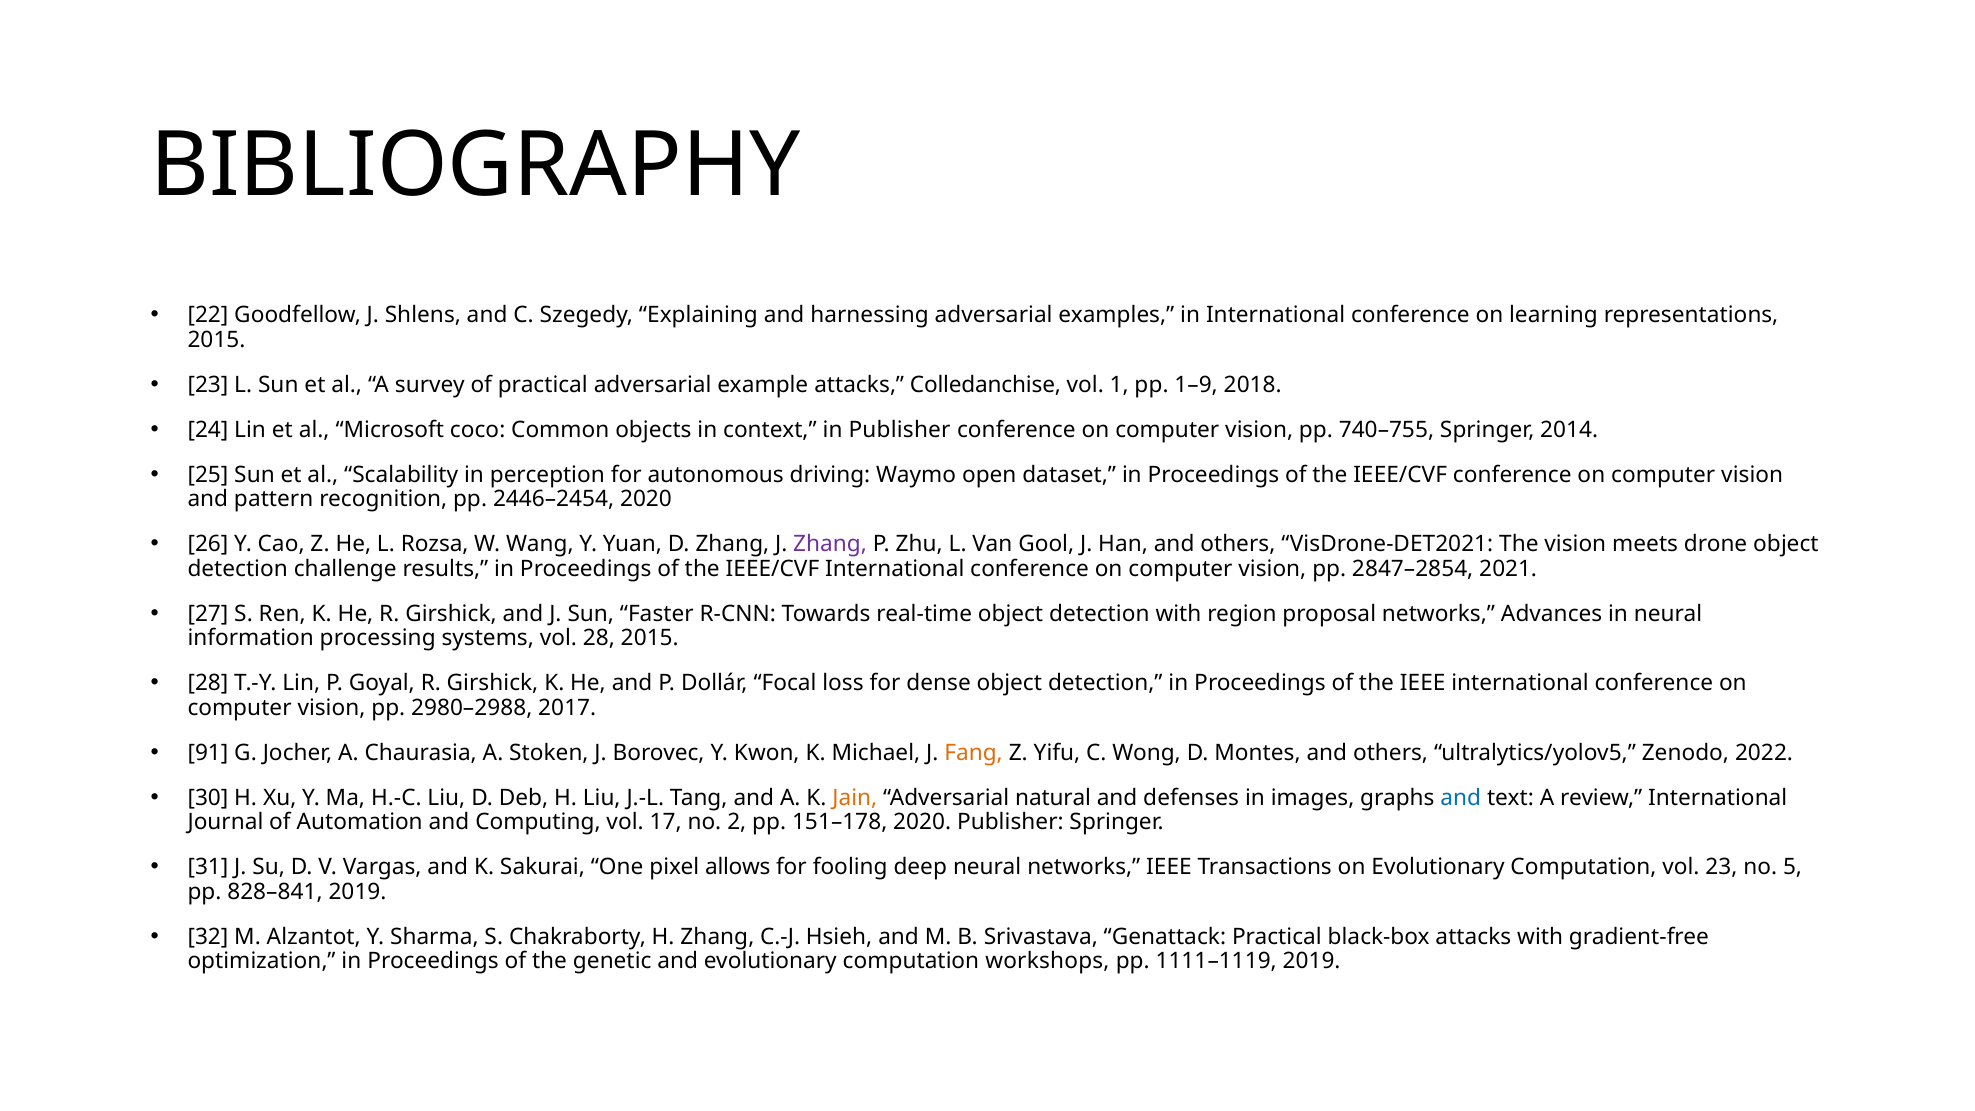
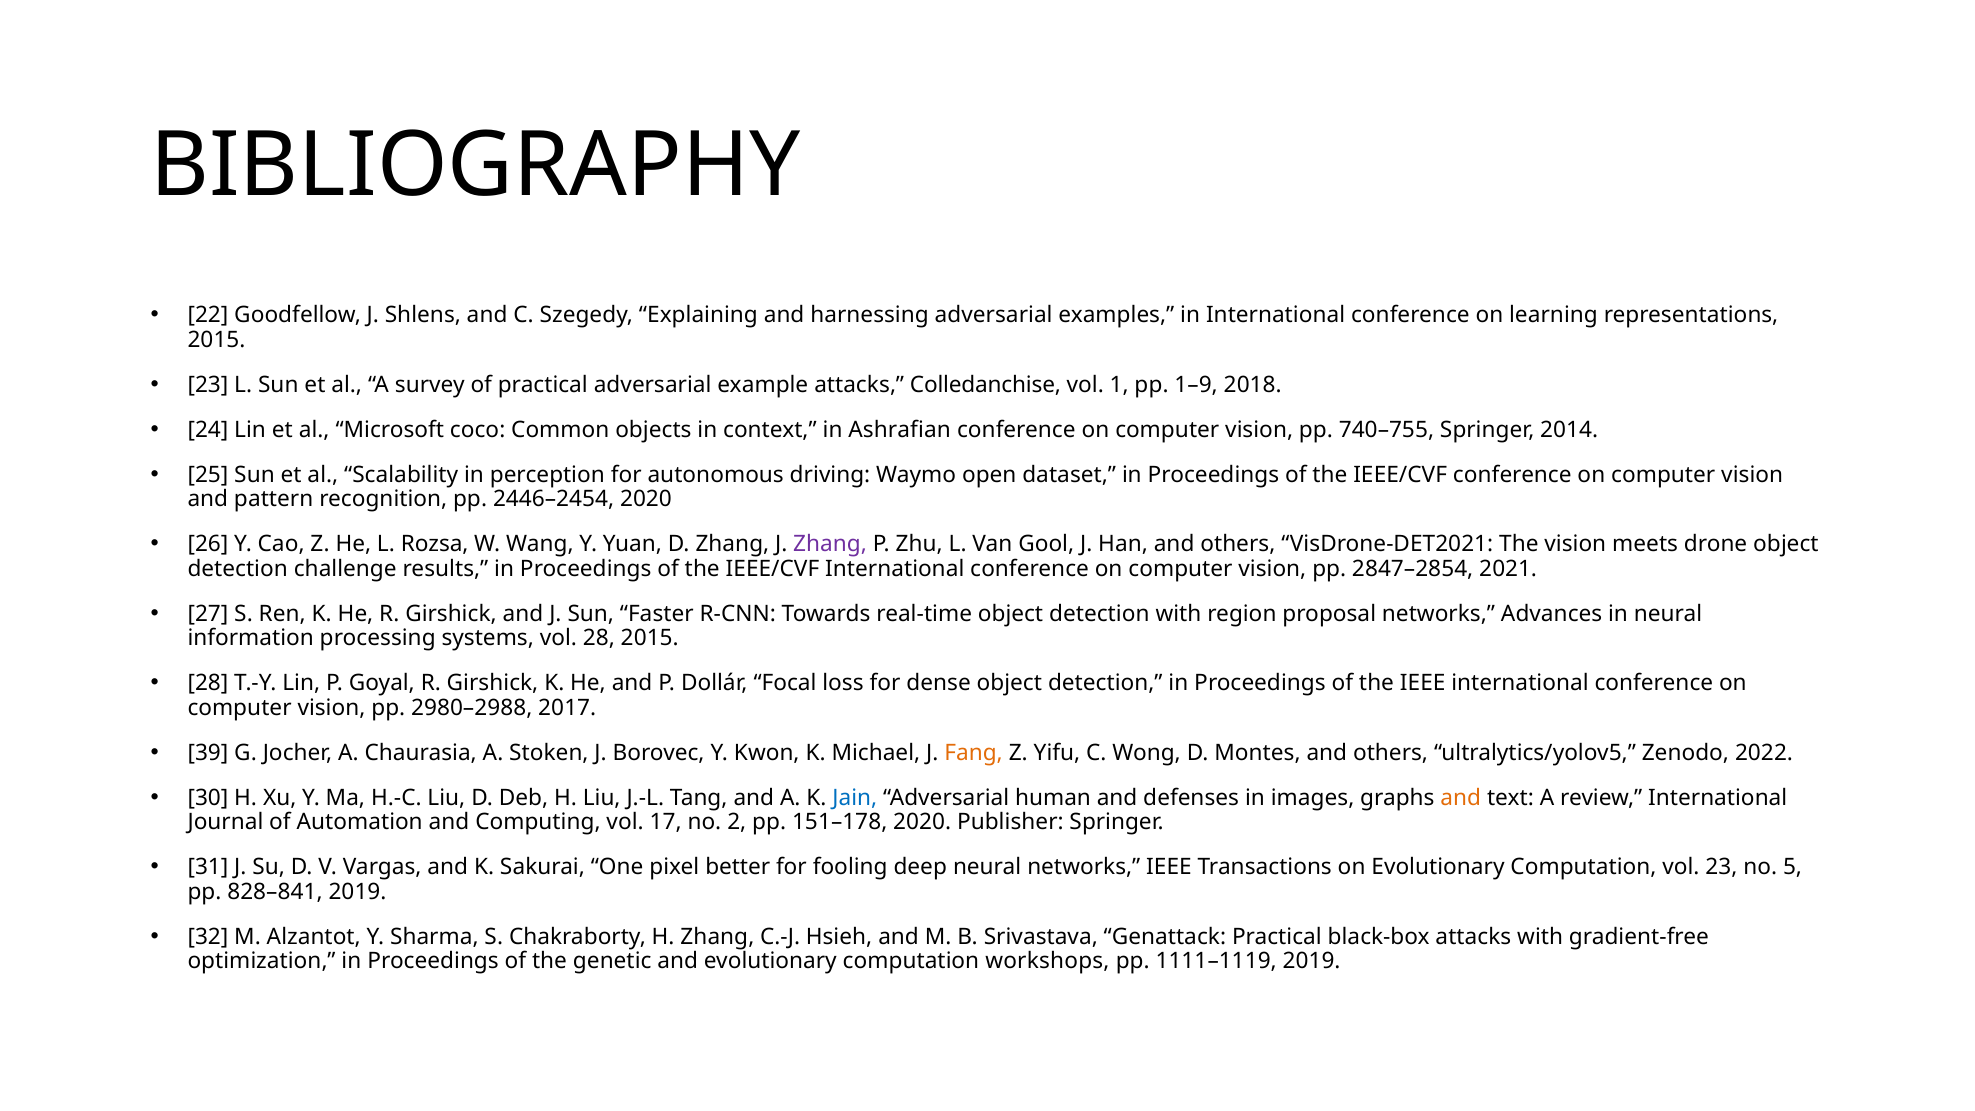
in Publisher: Publisher -> Ashrafian
91: 91 -> 39
Jain colour: orange -> blue
natural: natural -> human
and at (1461, 798) colour: blue -> orange
allows: allows -> better
